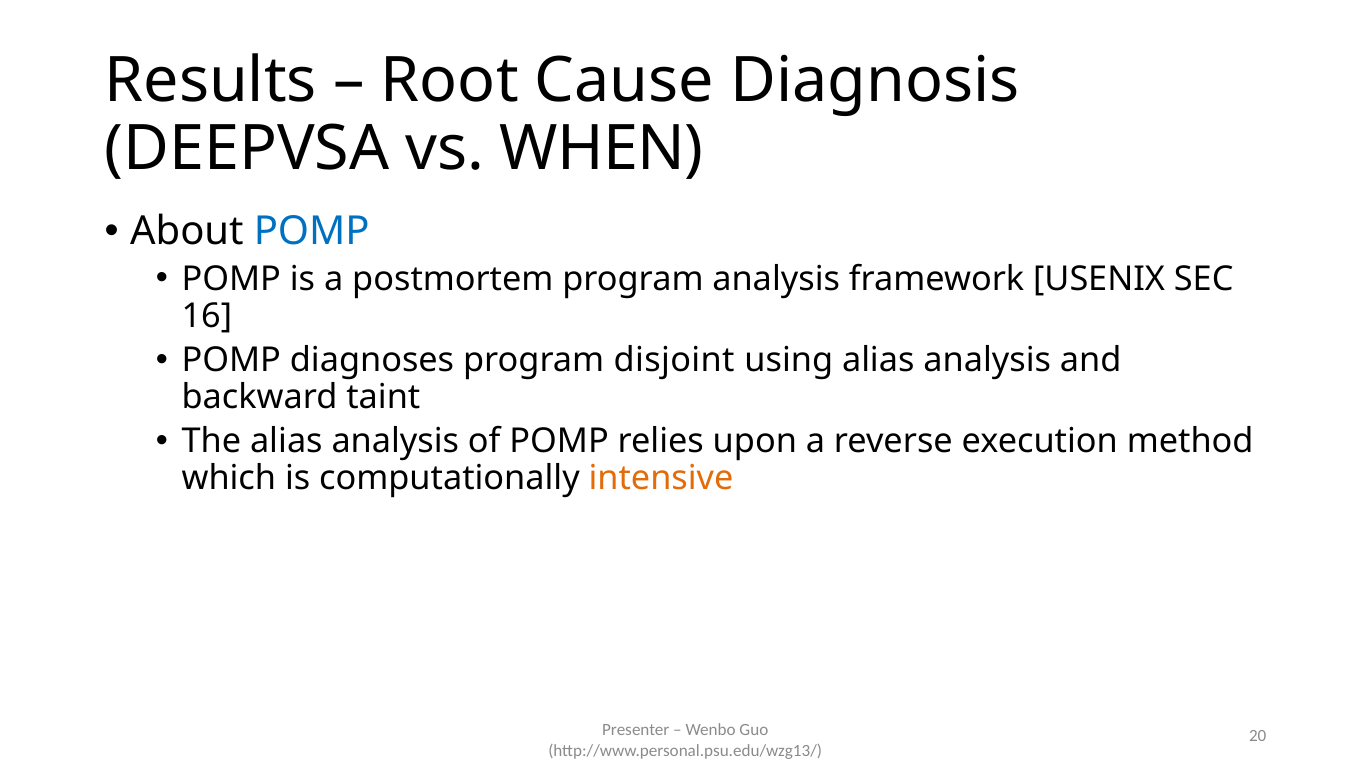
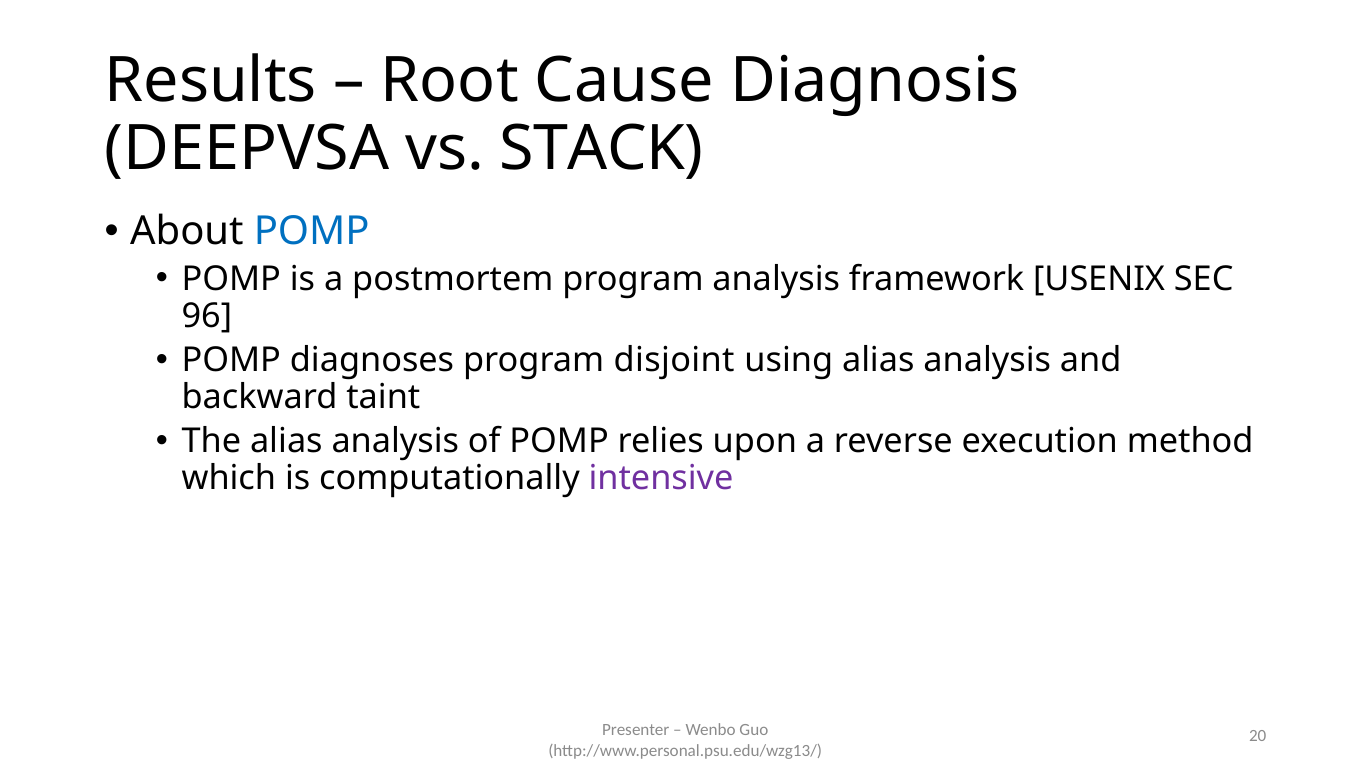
WHEN: WHEN -> STACK
16: 16 -> 96
intensive colour: orange -> purple
